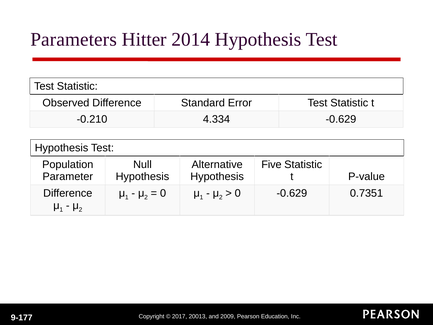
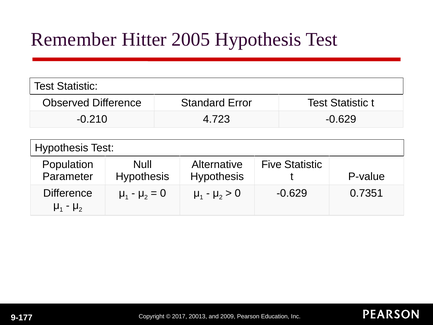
Parameters: Parameters -> Remember
2014: 2014 -> 2005
4.334: 4.334 -> 4.723
